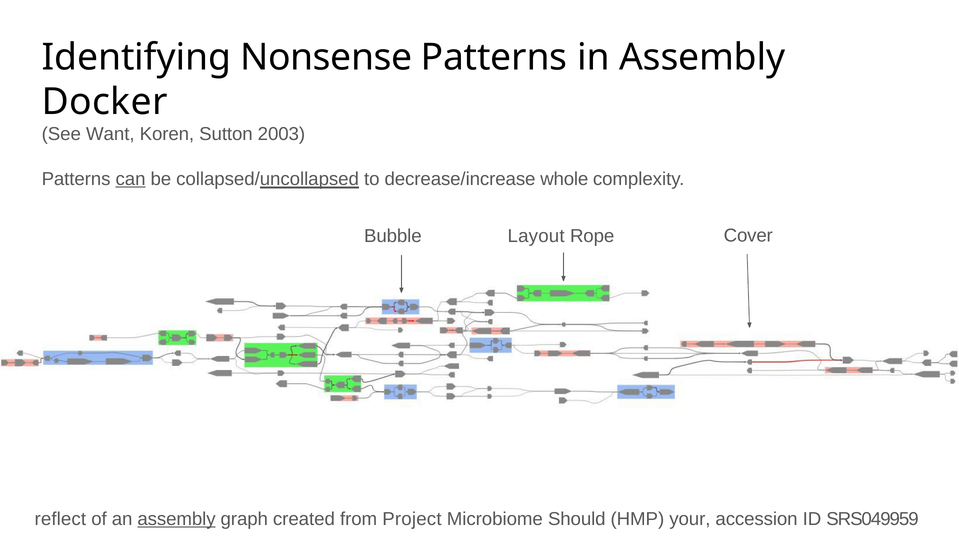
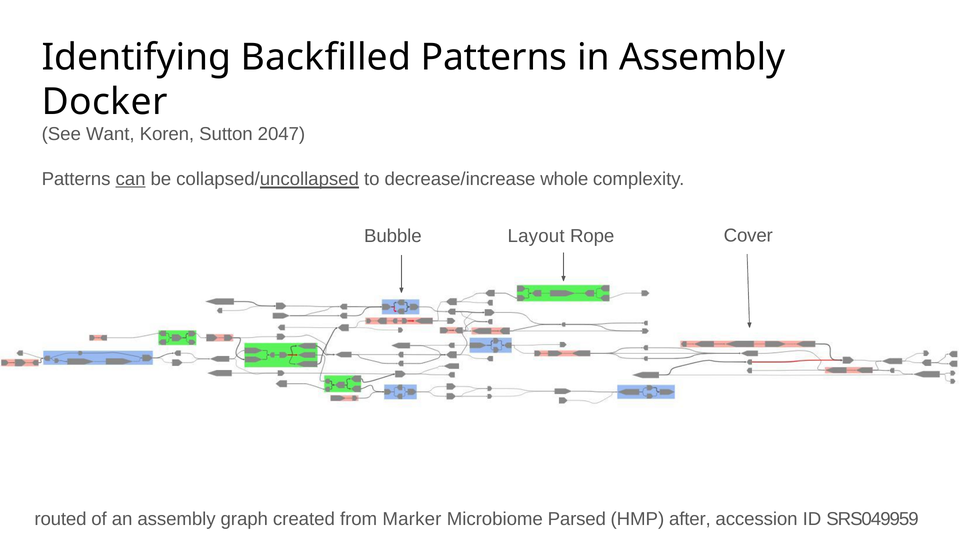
Nonsense: Nonsense -> Backfilled
2003: 2003 -> 2047
reflect: reflect -> routed
assembly at (177, 520) underline: present -> none
Project: Project -> Marker
Should: Should -> Parsed
your: your -> after
